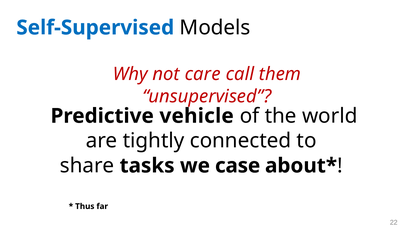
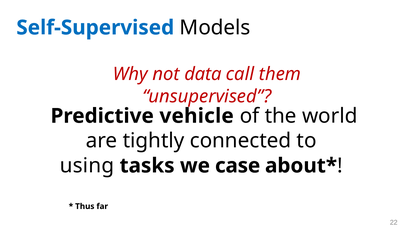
care: care -> data
share: share -> using
